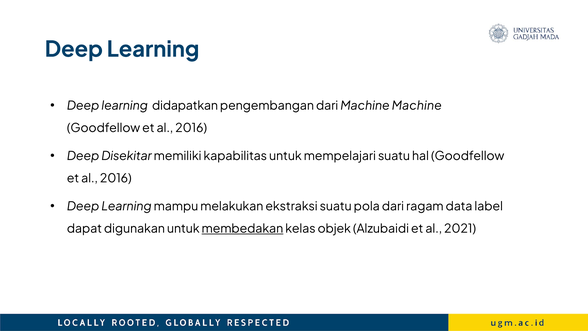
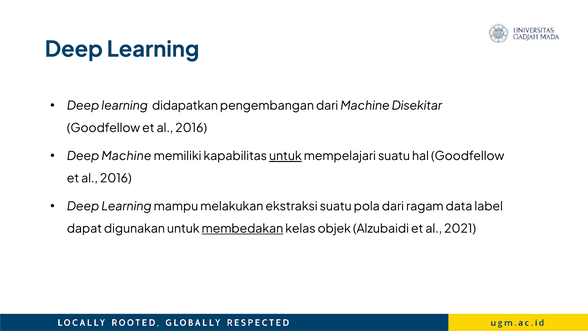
Machine Machine: Machine -> Disekitar
Deep Disekitar: Disekitar -> Machine
untuk at (285, 156) underline: none -> present
